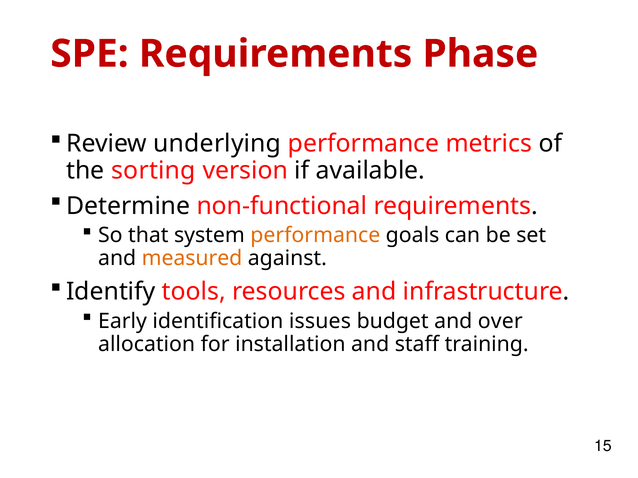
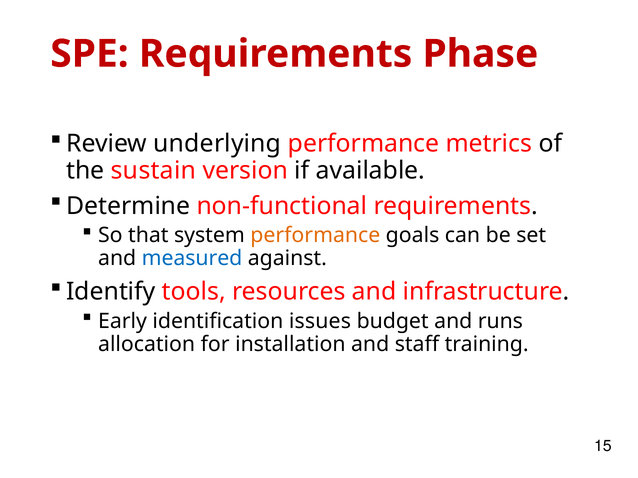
sorting: sorting -> sustain
measured colour: orange -> blue
over: over -> runs
